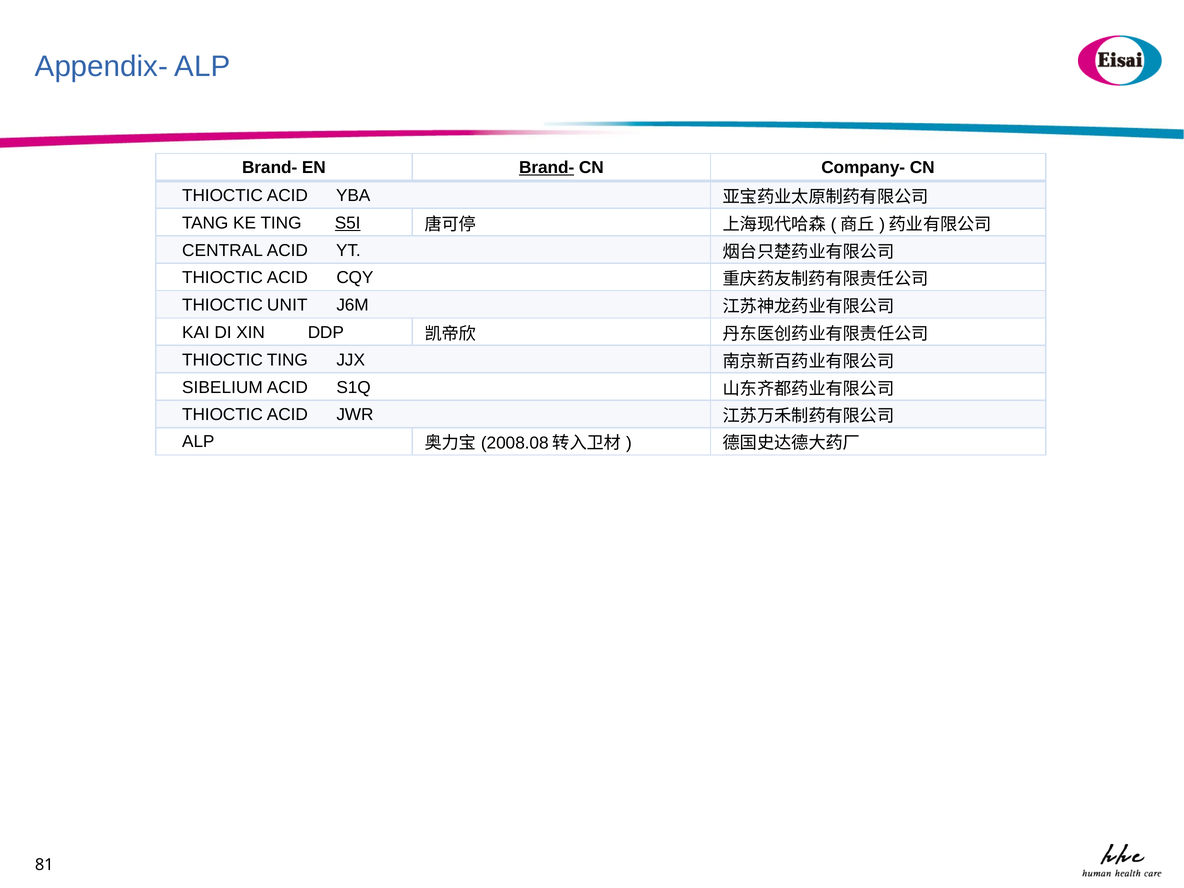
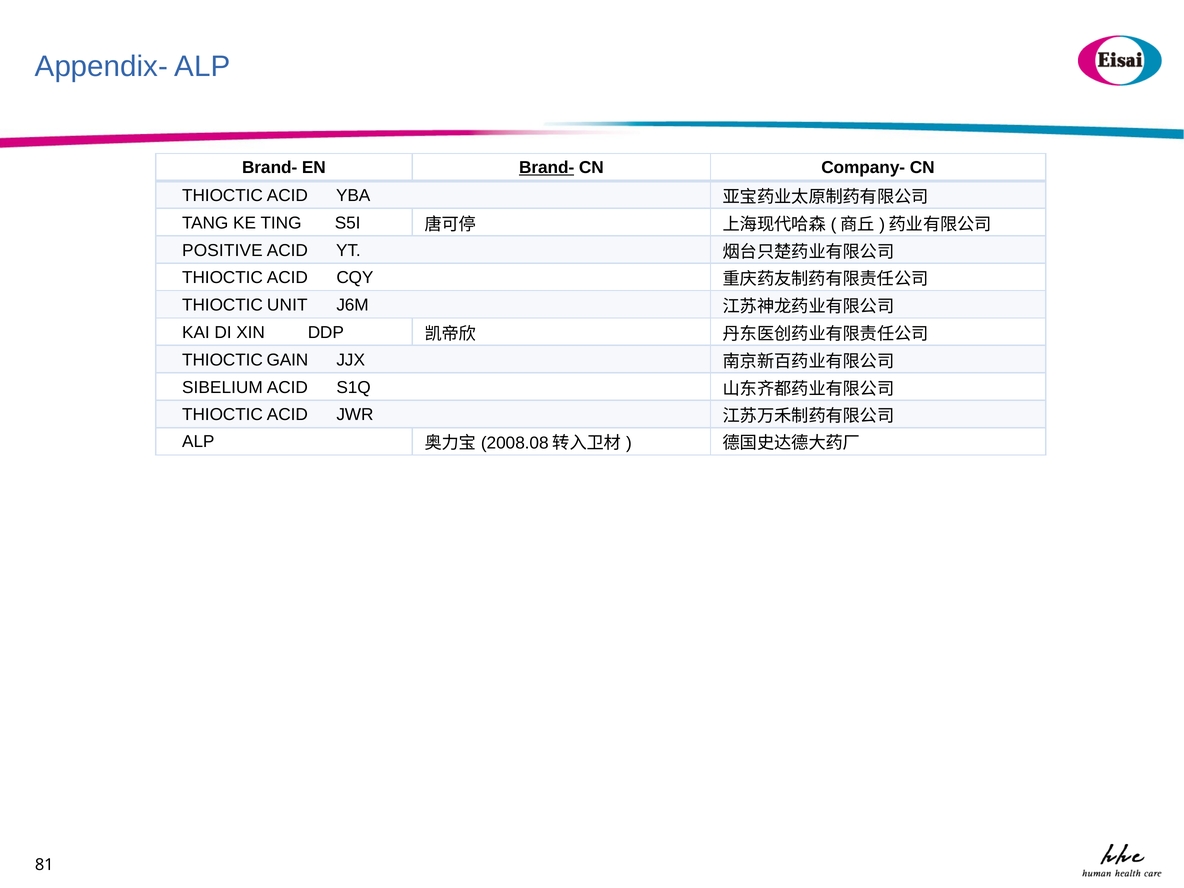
S5I underline: present -> none
CENTRAL: CENTRAL -> POSITIVE
THIOCTIC TING: TING -> GAIN
